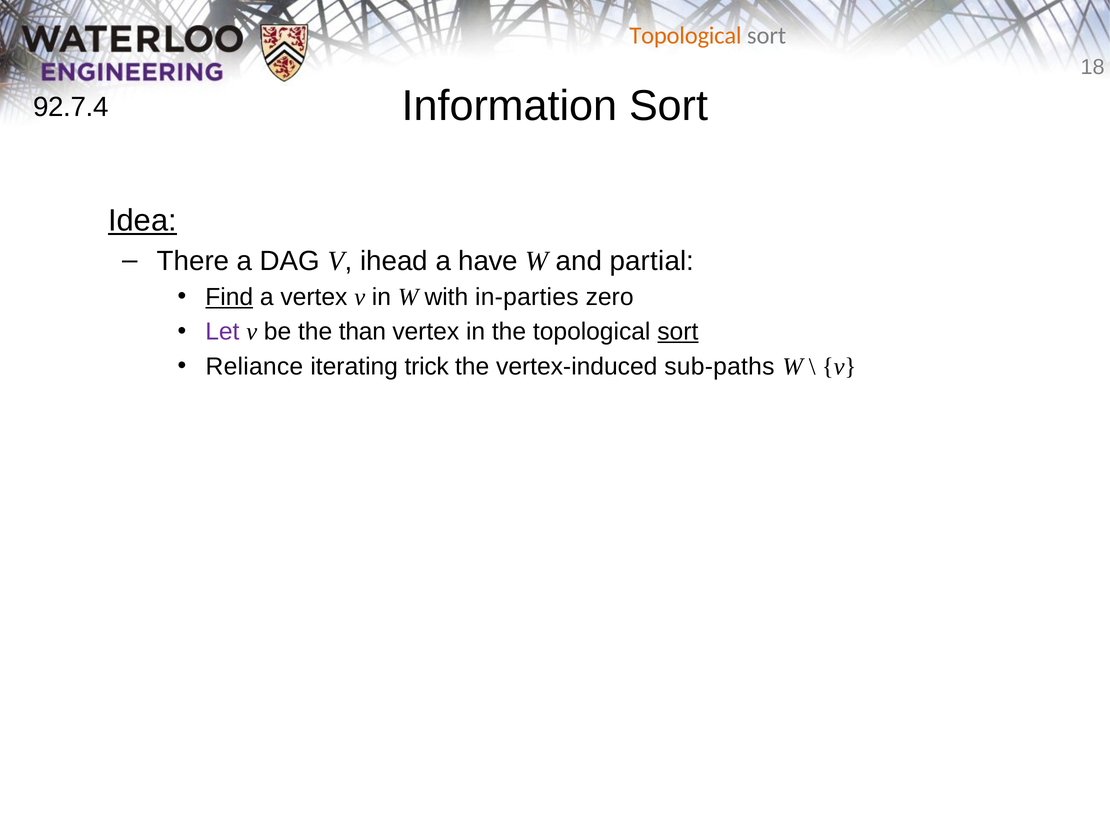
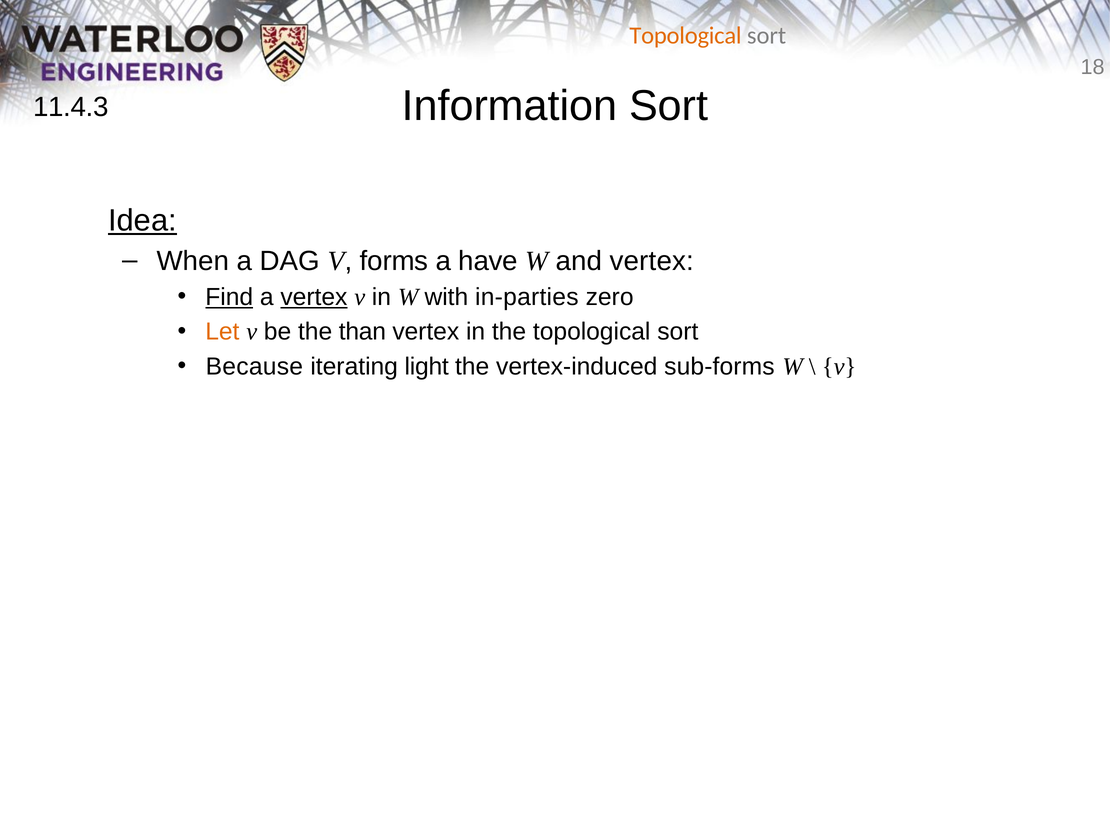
92.7.4: 92.7.4 -> 11.4.3
There: There -> When
ihead: ihead -> forms
and partial: partial -> vertex
vertex at (314, 297) underline: none -> present
Let colour: purple -> orange
sort at (678, 332) underline: present -> none
Reliance: Reliance -> Because
trick: trick -> light
sub-paths: sub-paths -> sub-forms
